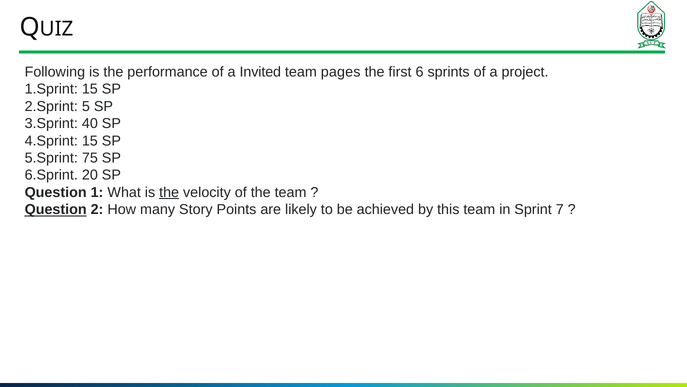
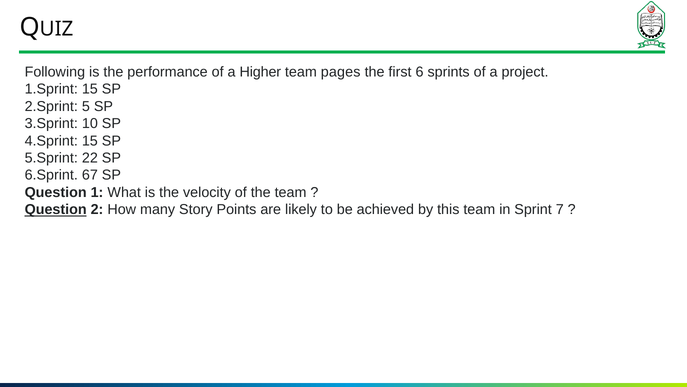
Invited: Invited -> Higher
40: 40 -> 10
75: 75 -> 22
20: 20 -> 67
the at (169, 192) underline: present -> none
